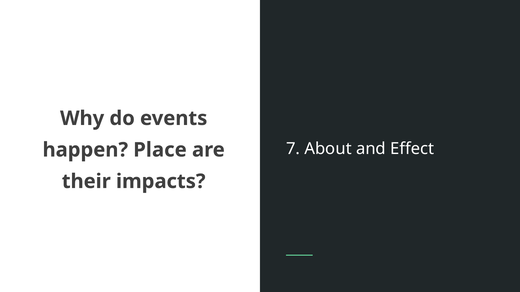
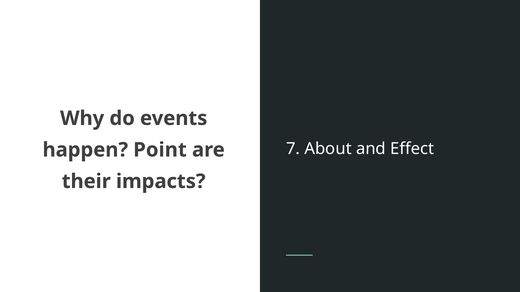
Place: Place -> Point
